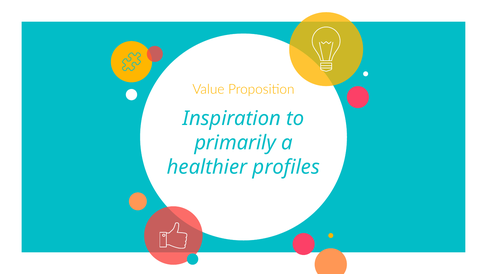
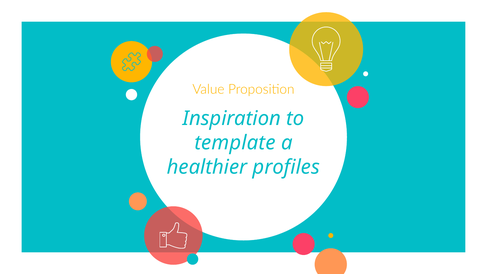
primarily: primarily -> template
